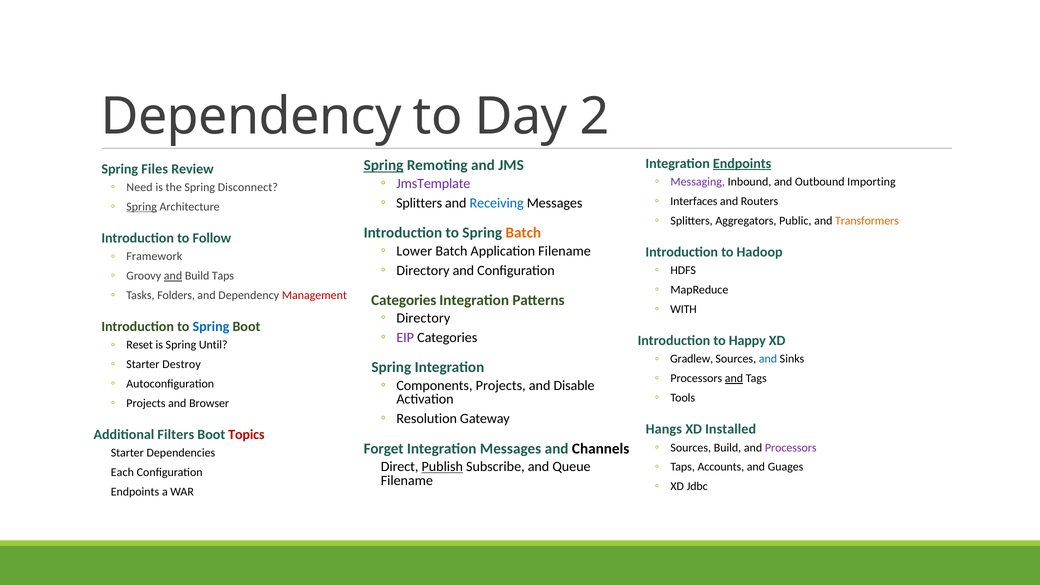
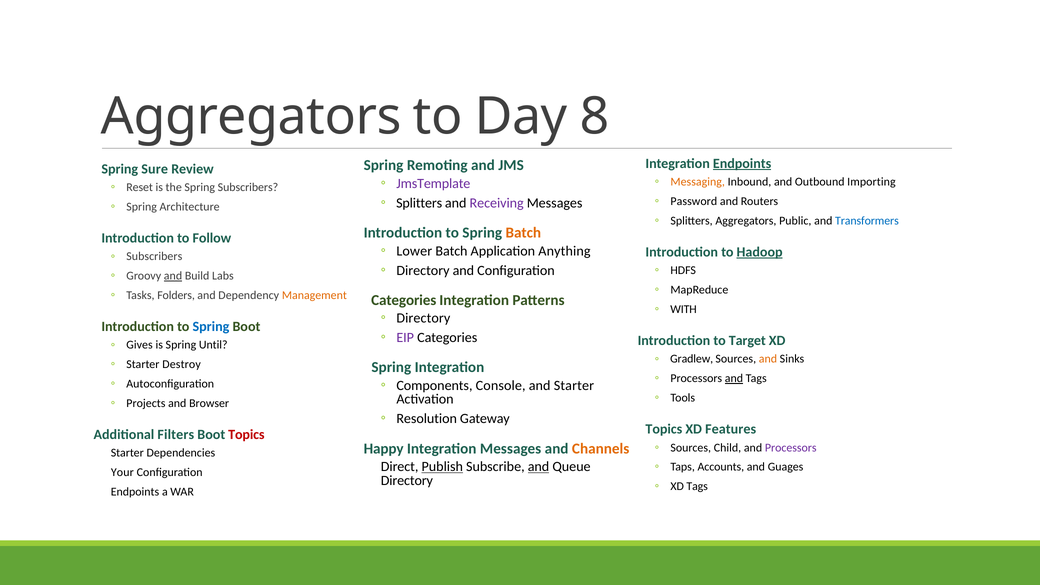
Dependency at (251, 117): Dependency -> Aggregators
2: 2 -> 8
Spring at (384, 165) underline: present -> none
Files: Files -> Sure
Messaging colour: purple -> orange
Need: Need -> Reset
Spring Disconnect: Disconnect -> Subscribers
Interfaces: Interfaces -> Password
Receiving colour: blue -> purple
Spring at (142, 207) underline: present -> none
Transformers colour: orange -> blue
Application Filename: Filename -> Anything
Hadoop underline: none -> present
Framework at (154, 256): Framework -> Subscribers
Build Taps: Taps -> Labs
Management colour: red -> orange
Happy: Happy -> Target
Reset: Reset -> Gives
and at (768, 359) colour: blue -> orange
Components Projects: Projects -> Console
and Disable: Disable -> Starter
Hangs at (664, 429): Hangs -> Topics
Installed: Installed -> Features
Sources Build: Build -> Child
Forget: Forget -> Happy
Channels colour: black -> orange
and at (539, 467) underline: none -> present
Each: Each -> Your
Filename at (407, 480): Filename -> Directory
XD Jdbc: Jdbc -> Tags
